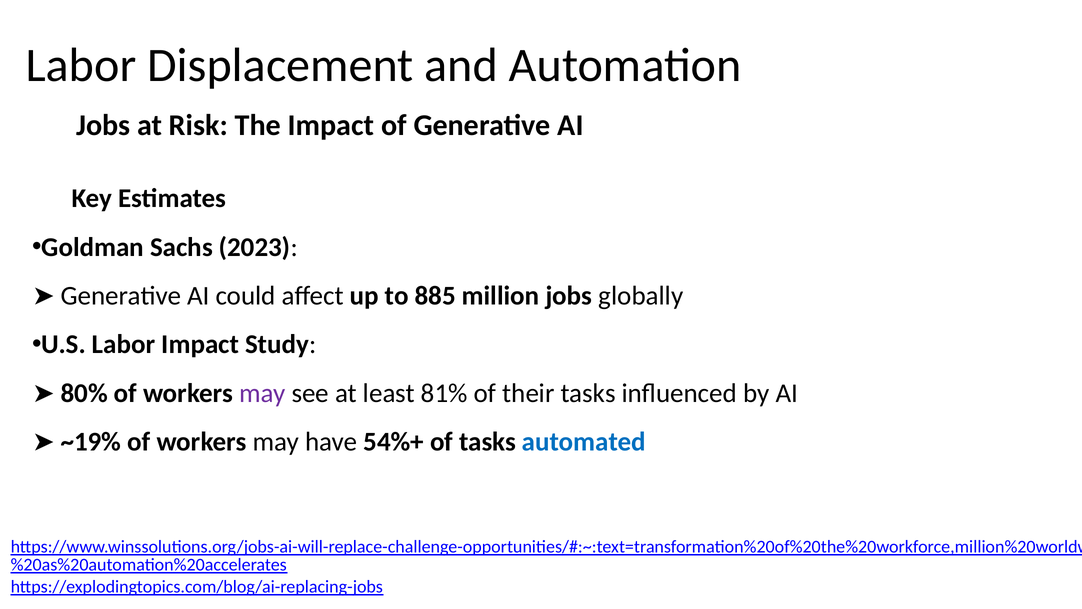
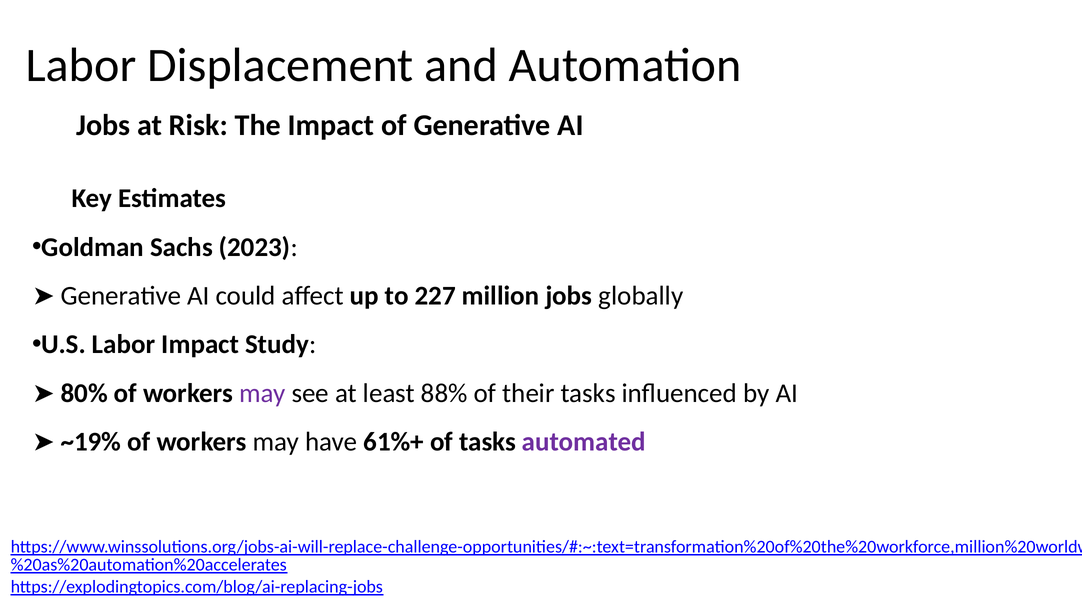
885: 885 -> 227
81%: 81% -> 88%
54%+: 54%+ -> 61%+
automated colour: blue -> purple
